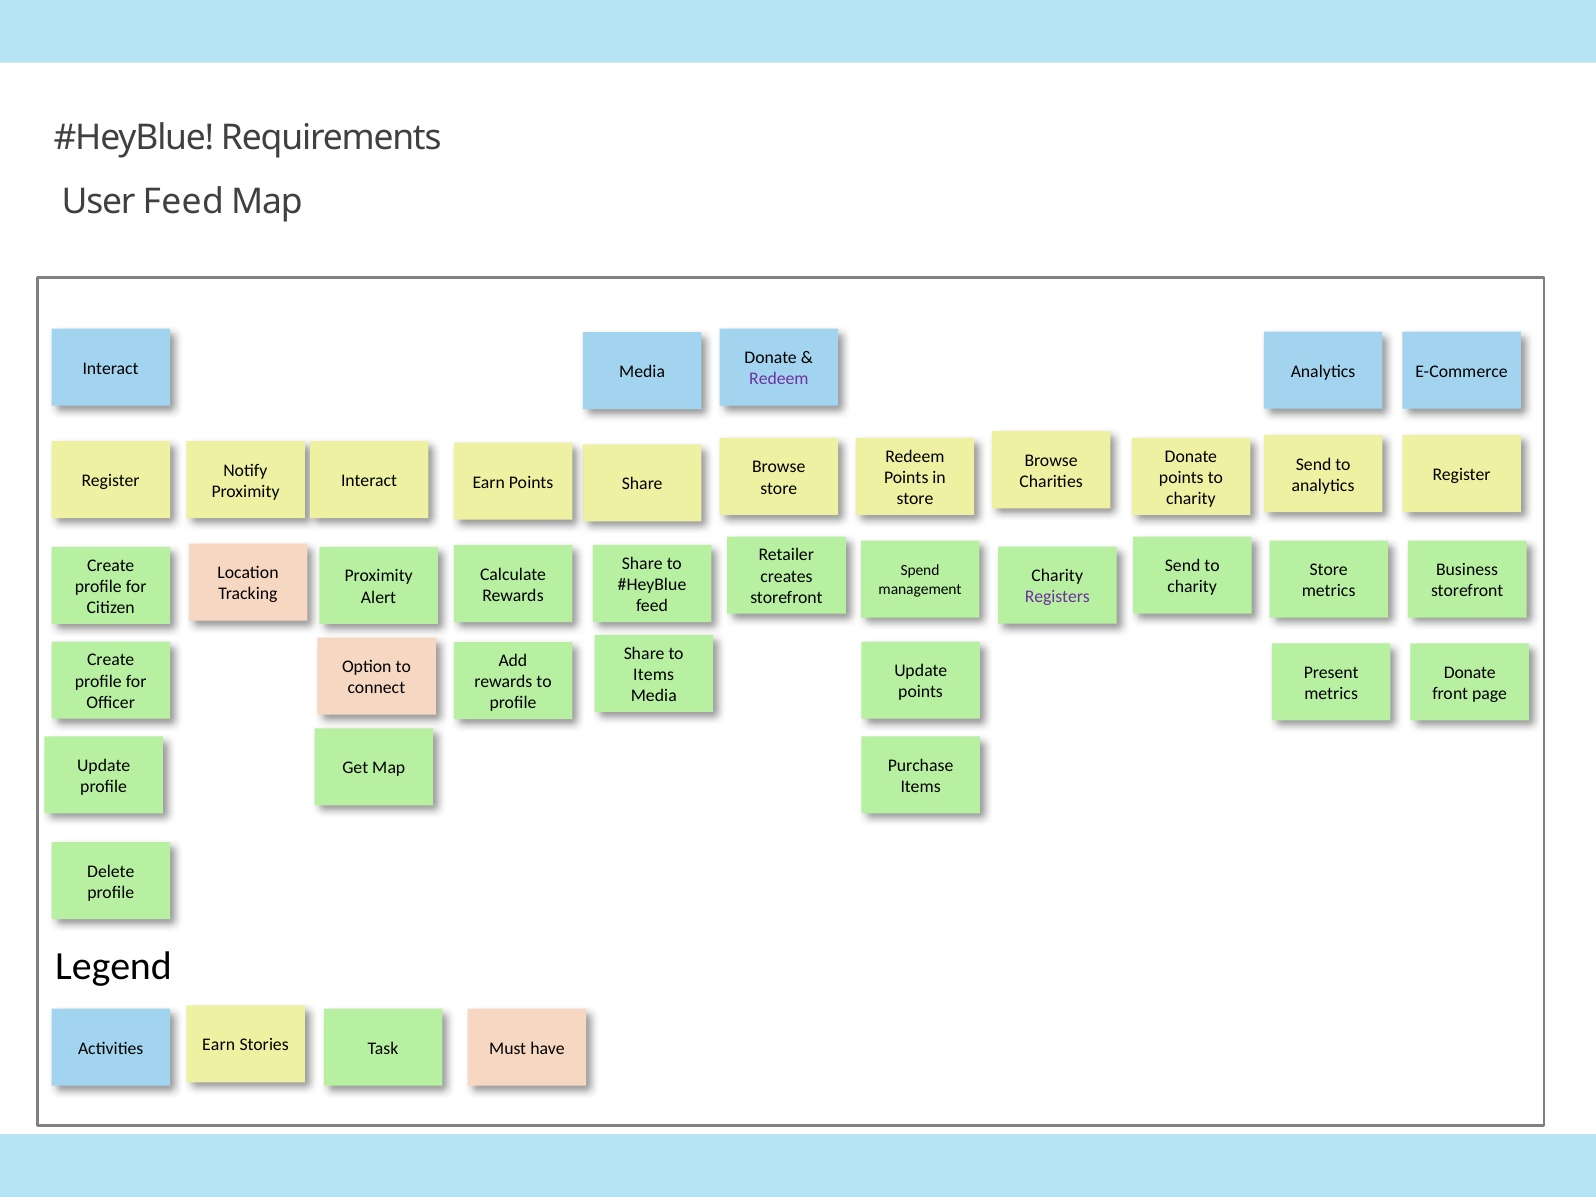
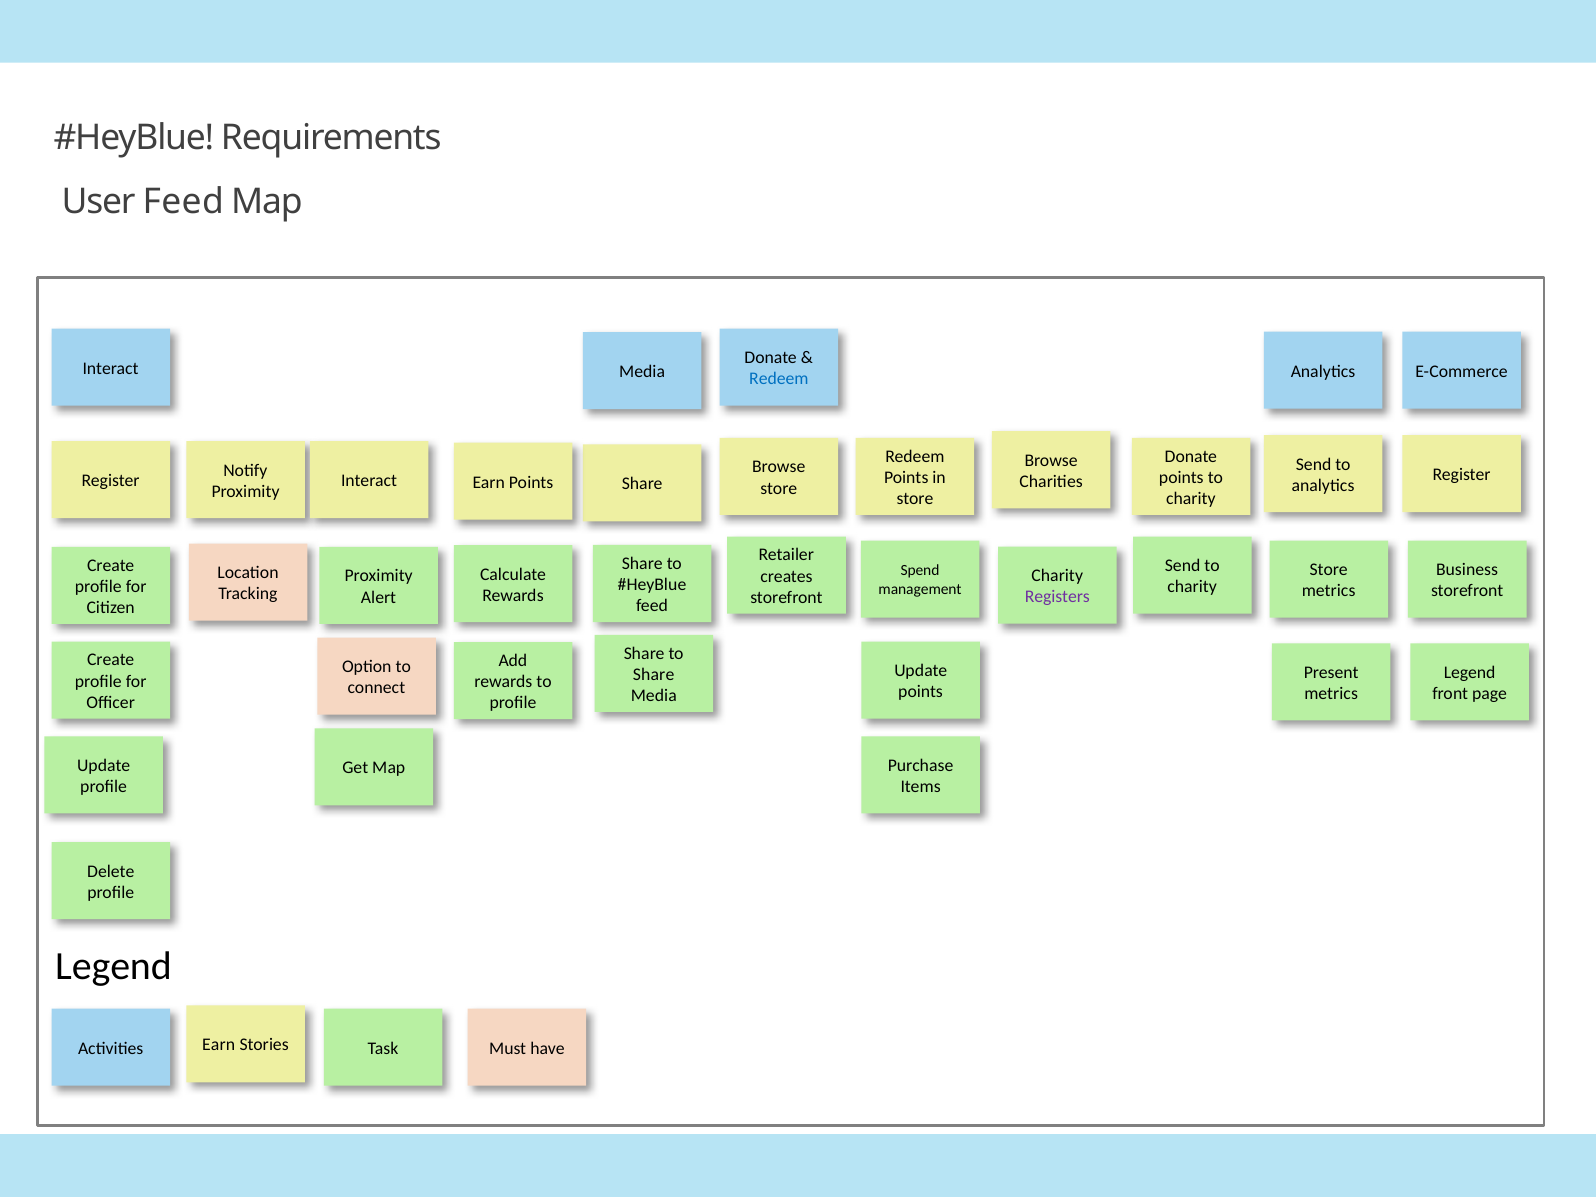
Redeem at (779, 379) colour: purple -> blue
Donate at (1470, 673): Donate -> Legend
Items at (654, 675): Items -> Share
